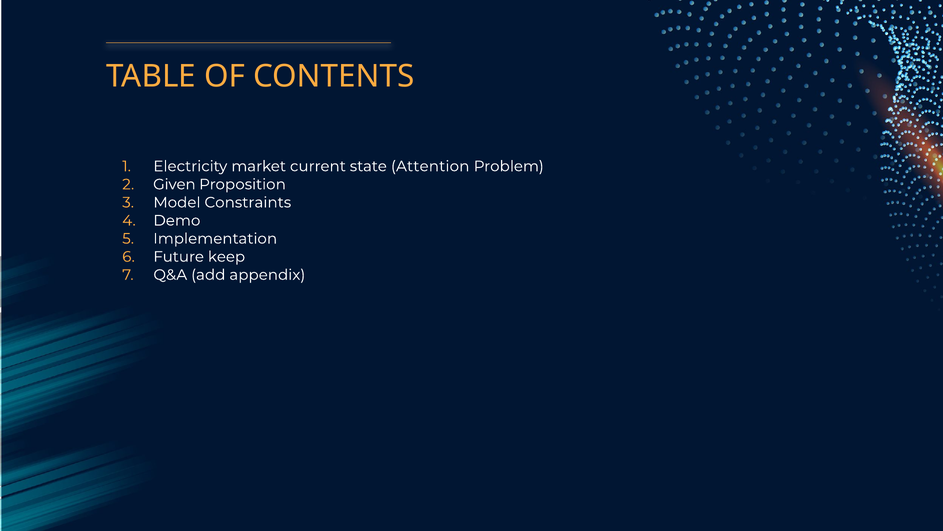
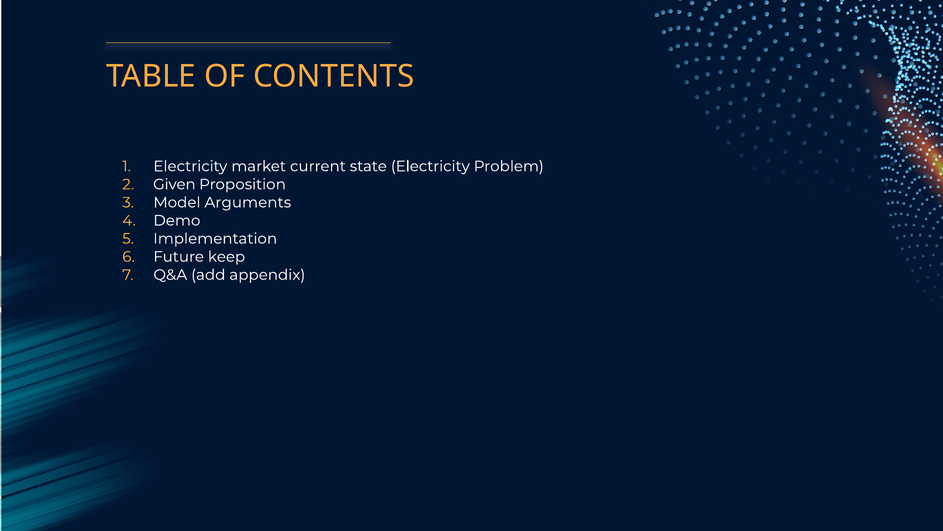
state Attention: Attention -> Electricity
Constraints: Constraints -> Arguments
